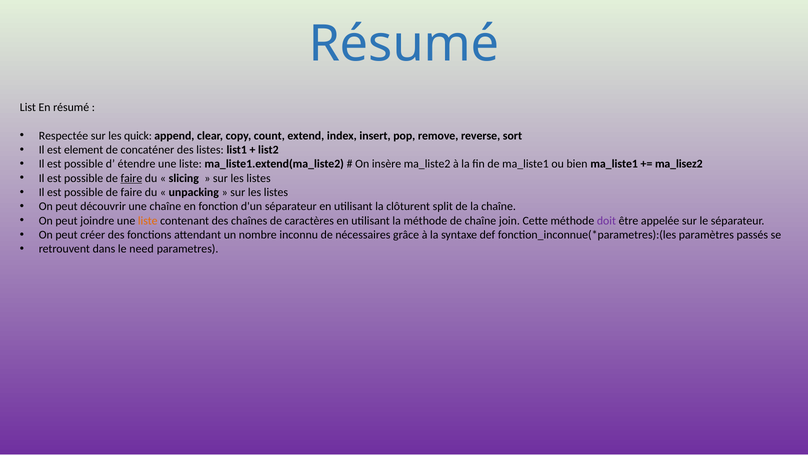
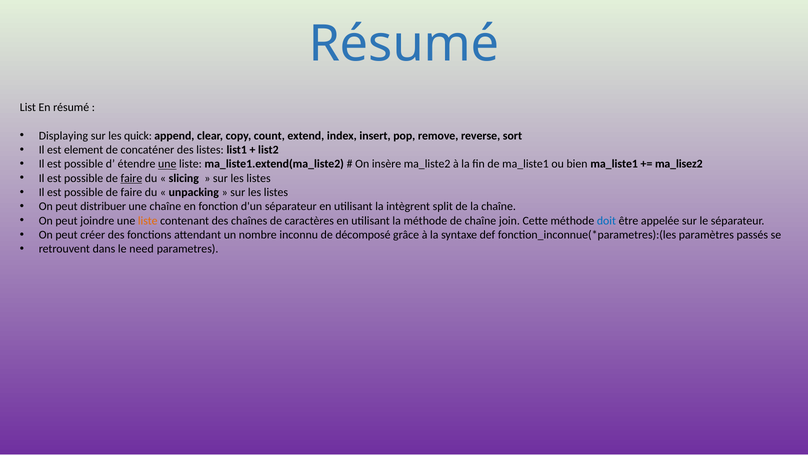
Respectée: Respectée -> Displaying
une at (167, 164) underline: none -> present
découvrir: découvrir -> distribuer
clôturent: clôturent -> intègrent
doit colour: purple -> blue
nécessaires: nécessaires -> décomposé
